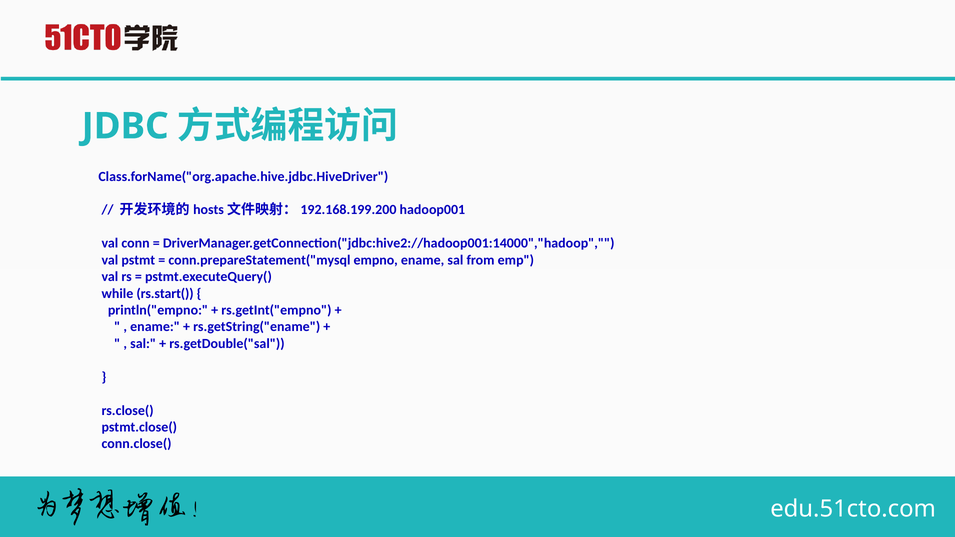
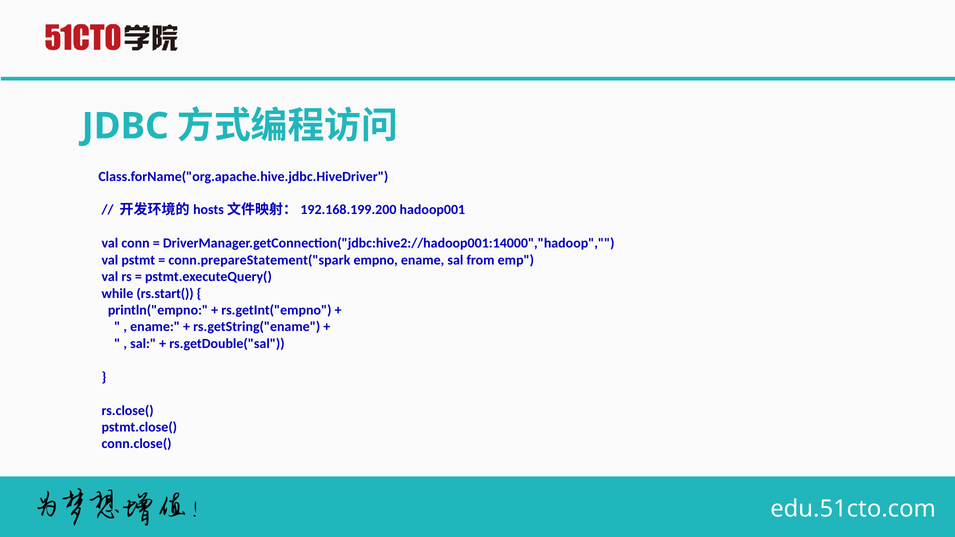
conn.prepareStatement("mysql: conn.prepareStatement("mysql -> conn.prepareStatement("spark
